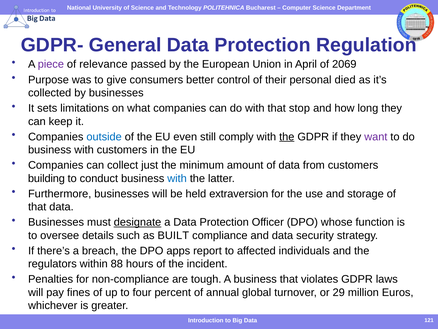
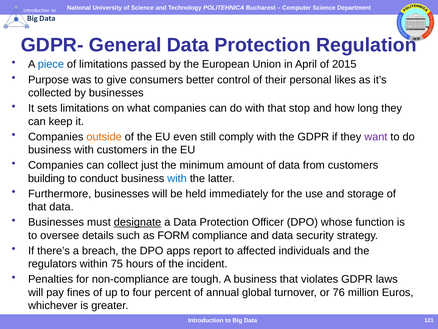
piece colour: purple -> blue
of relevance: relevance -> limitations
2069: 2069 -> 2015
died: died -> likes
outside colour: blue -> orange
the at (287, 137) underline: present -> none
extraversion: extraversion -> immediately
BUILT: BUILT -> FORM
88: 88 -> 75
29: 29 -> 76
